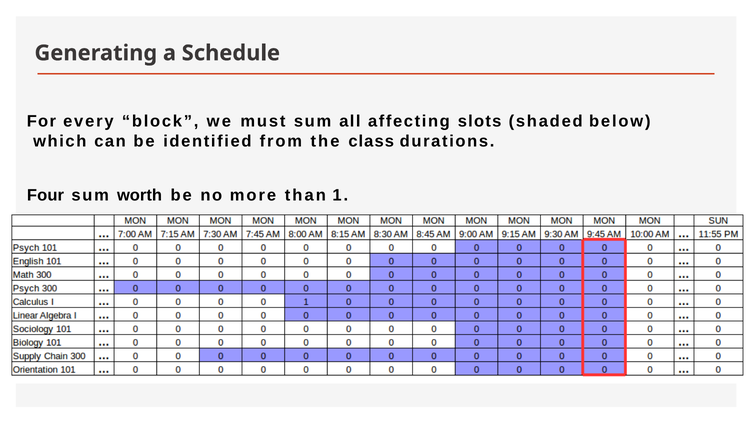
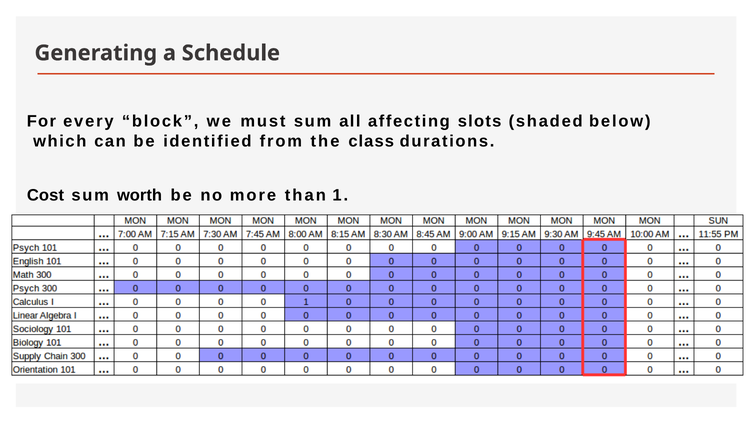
Four: Four -> Cost
